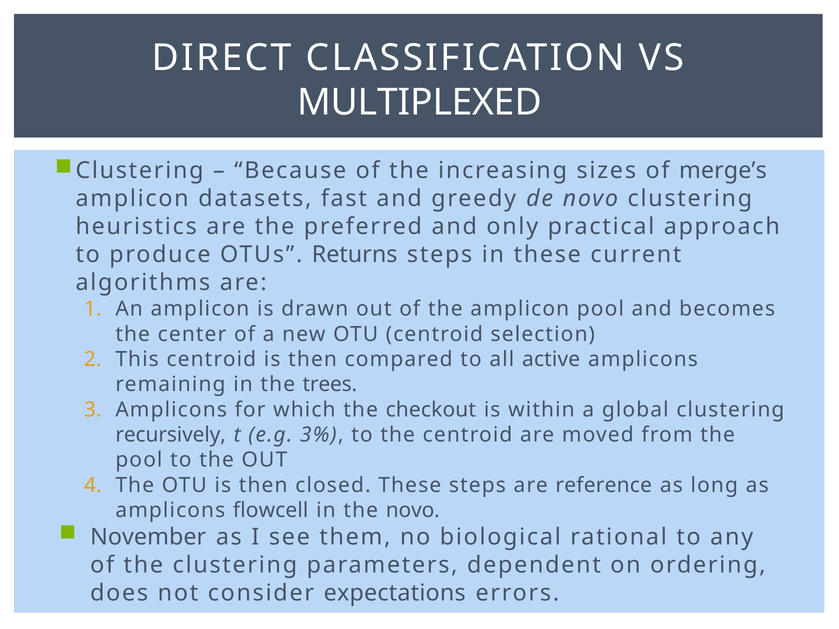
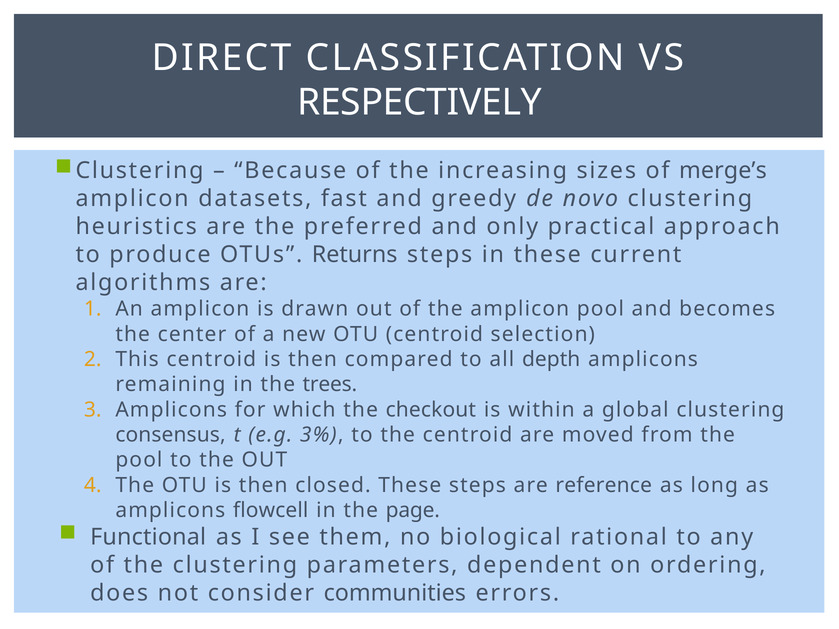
MULTIPLEXED: MULTIPLEXED -> RESPECTIVELY
active: active -> depth
recursively: recursively -> consensus
the novo: novo -> page
November: November -> Functional
expectations: expectations -> communities
